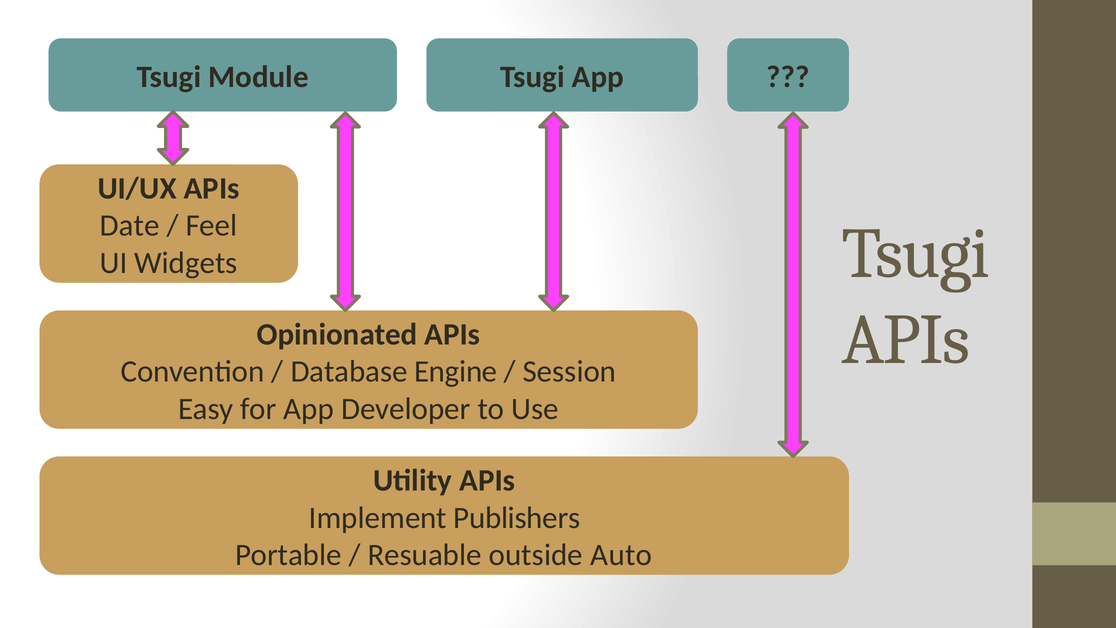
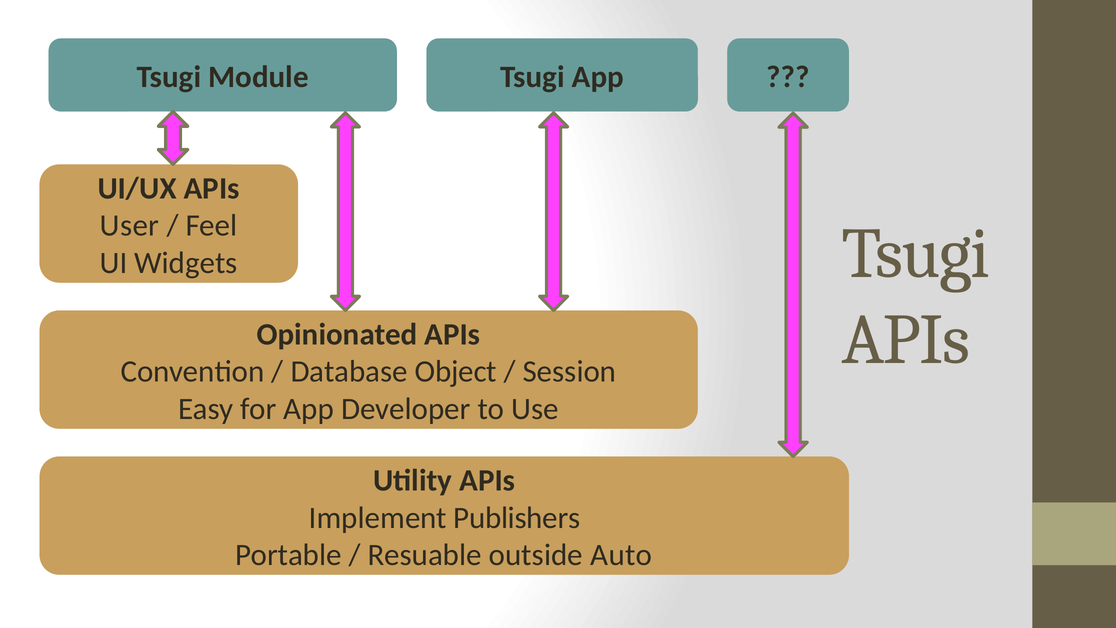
Date: Date -> User
Engine: Engine -> Object
